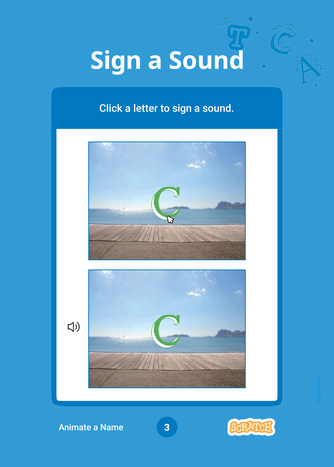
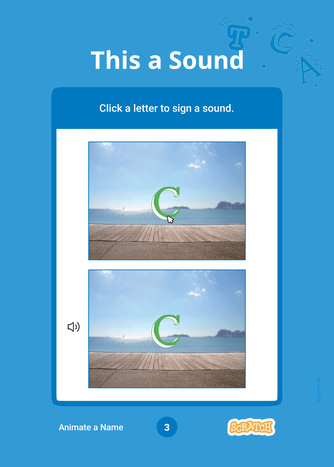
Sign at (116, 61): Sign -> This
